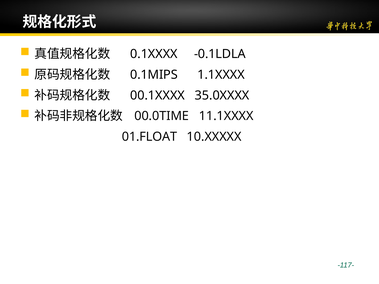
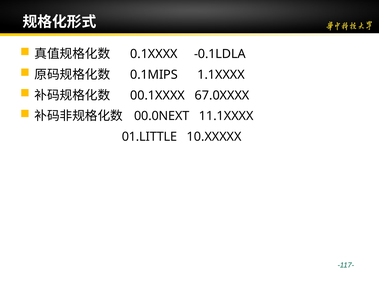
35.0XXXX: 35.0XXXX -> 67.0XXXX
00.0TIME: 00.0TIME -> 00.0NEXT
01.FLOAT: 01.FLOAT -> 01.LITTLE
